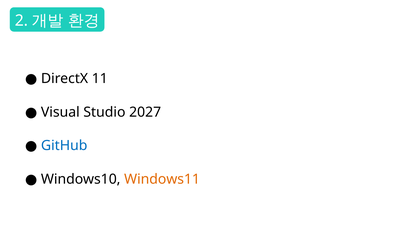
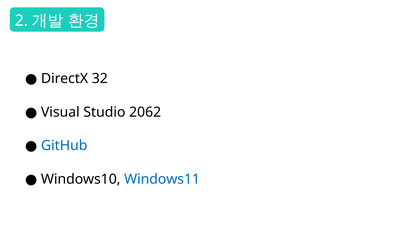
11: 11 -> 32
2027: 2027 -> 2062
Windows11 colour: orange -> blue
